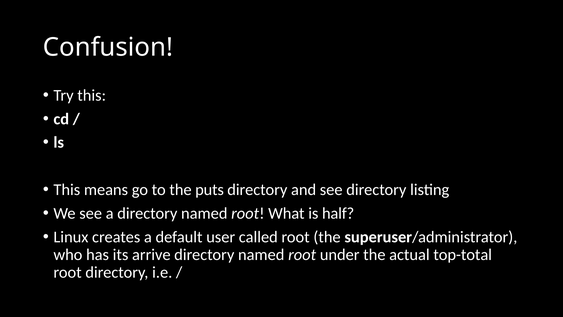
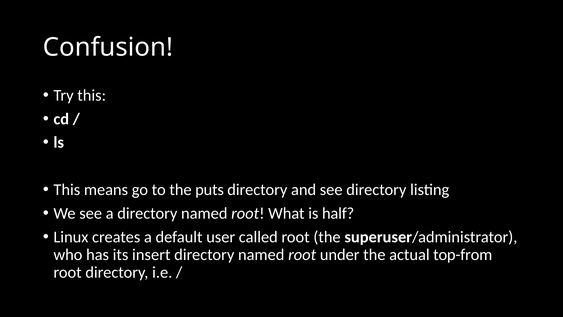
arrive: arrive -> insert
top-total: top-total -> top-from
